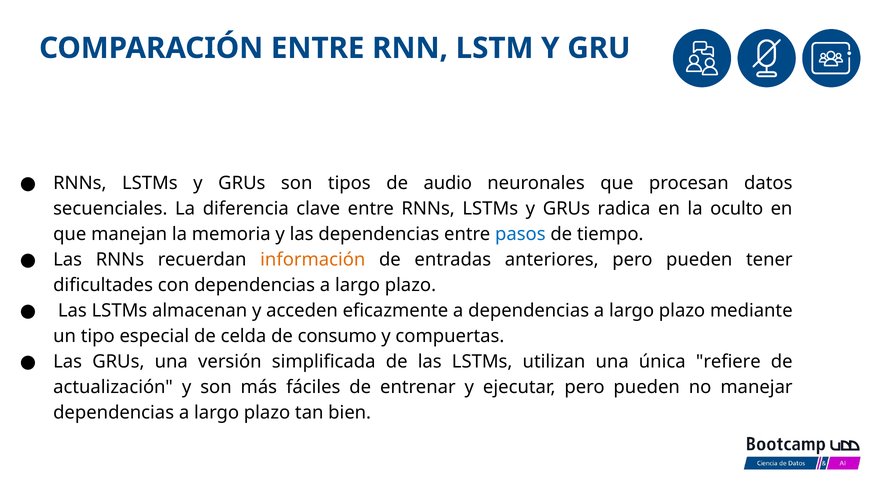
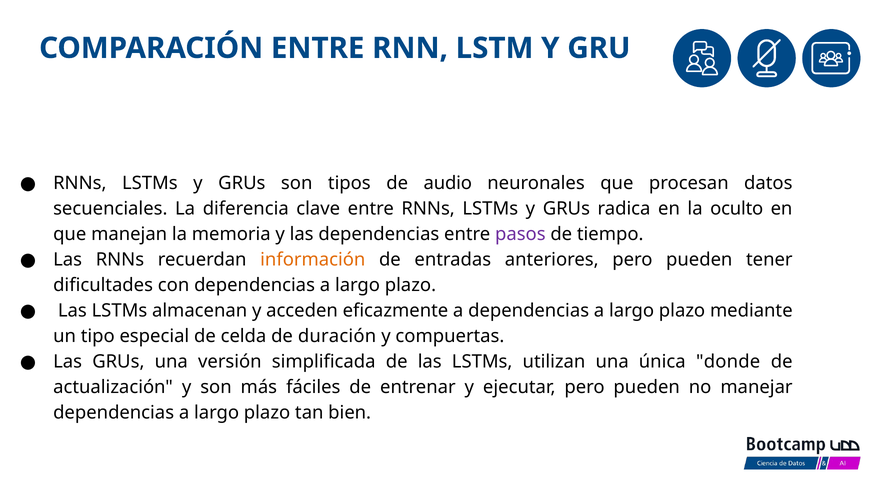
pasos colour: blue -> purple
consumo: consumo -> duración
refiere: refiere -> donde
